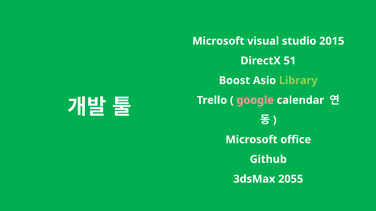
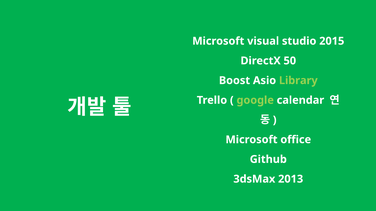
51: 51 -> 50
google colour: pink -> light green
2055: 2055 -> 2013
